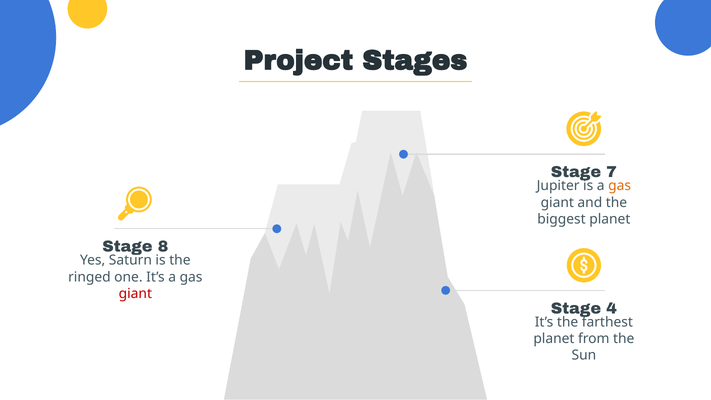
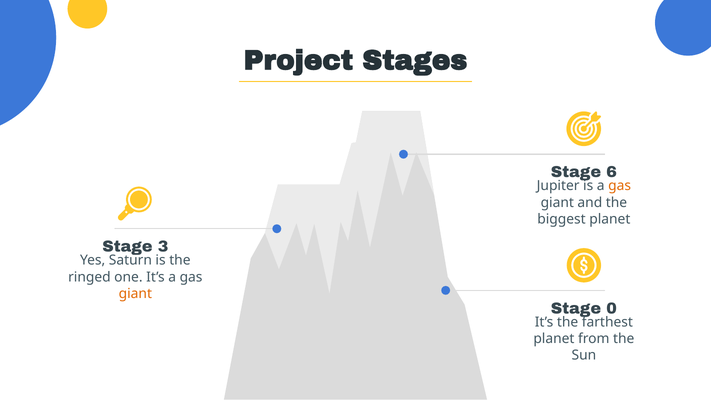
7: 7 -> 6
8: 8 -> 3
giant at (135, 294) colour: red -> orange
4: 4 -> 0
